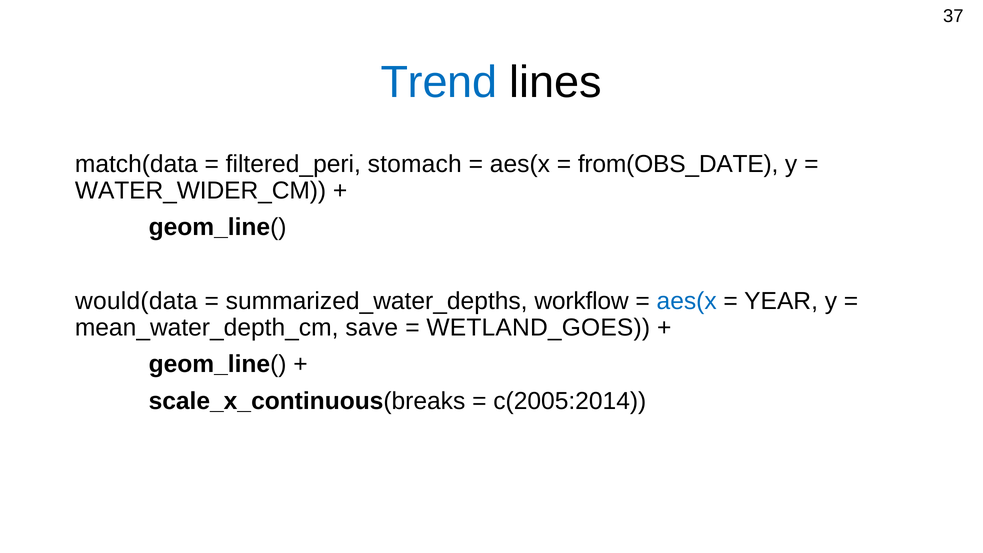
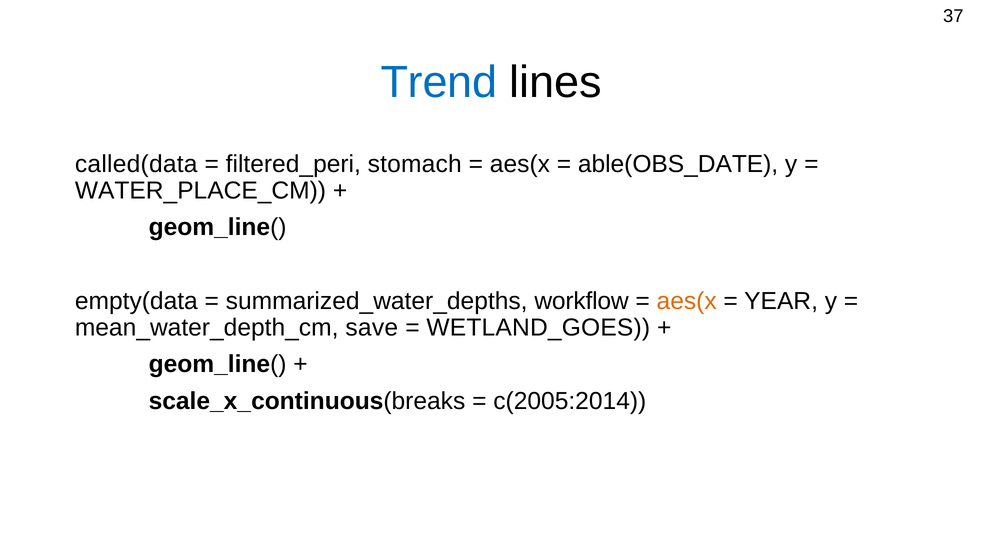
match(data: match(data -> called(data
from(OBS_DATE: from(OBS_DATE -> able(OBS_DATE
WATER_WIDER_CM: WATER_WIDER_CM -> WATER_PLACE_CM
would(data: would(data -> empty(data
aes(x at (687, 301) colour: blue -> orange
